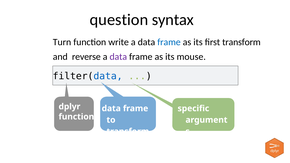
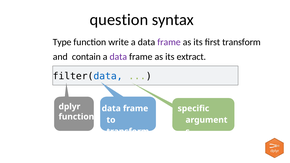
Turn: Turn -> Type
frame at (169, 42) colour: blue -> purple
reverse: reverse -> contain
mouse: mouse -> extract
